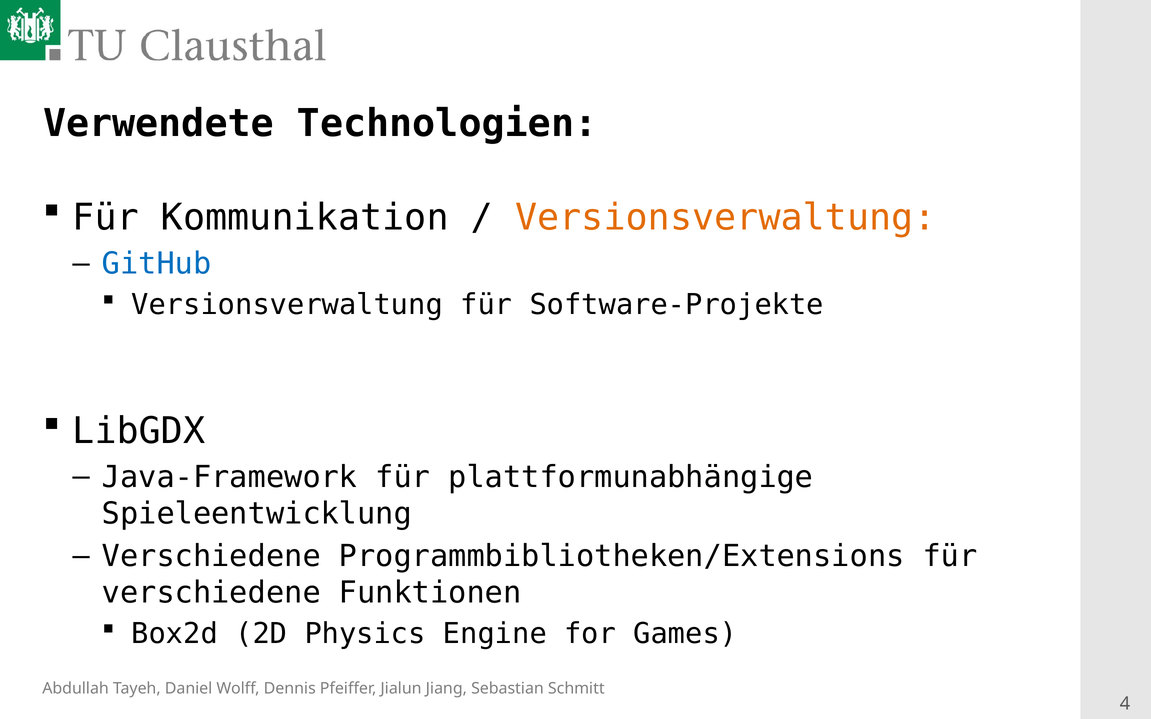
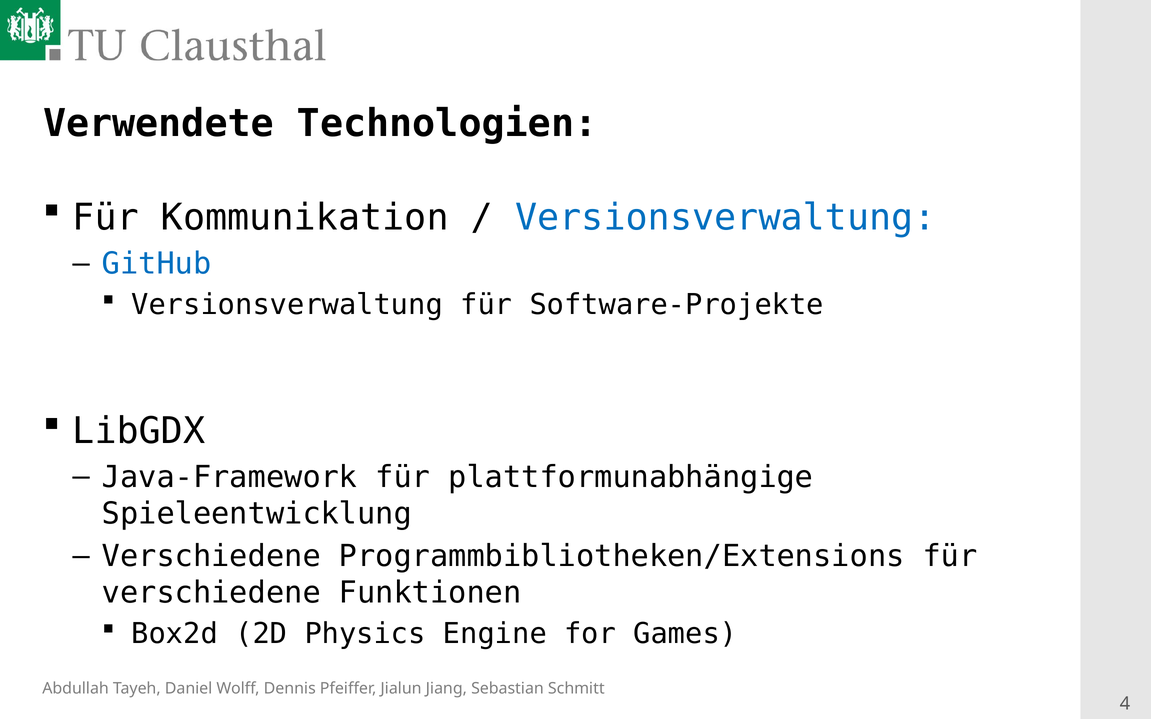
Versionsverwaltung at (725, 218) colour: orange -> blue
